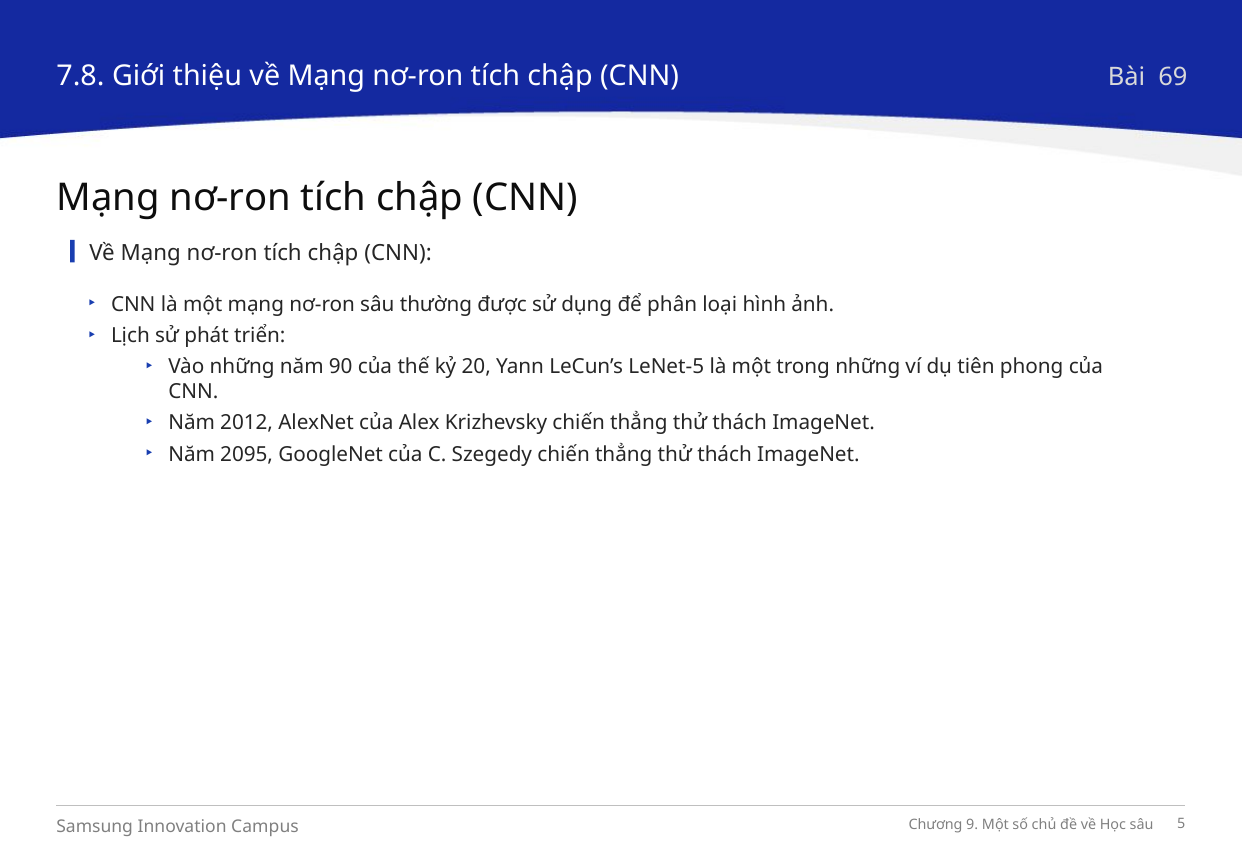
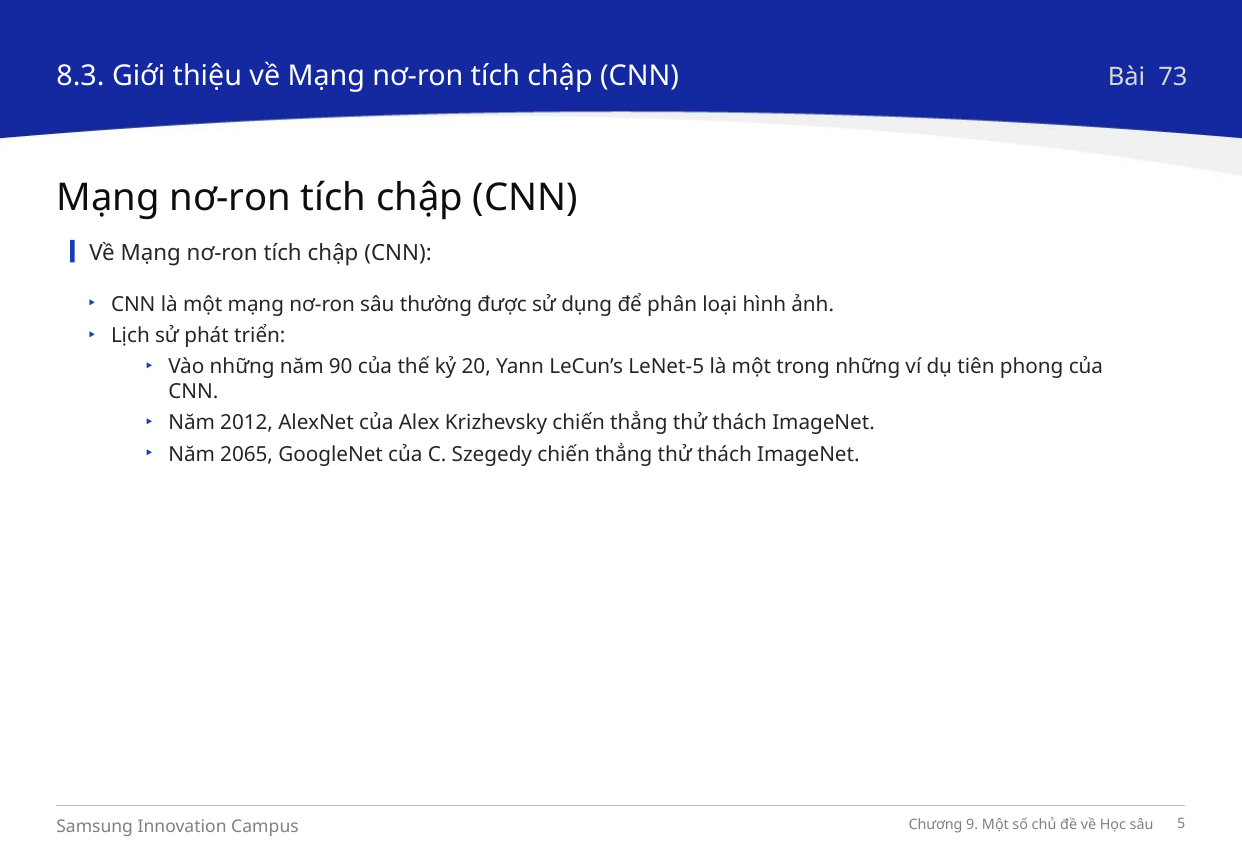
7.8: 7.8 -> 8.3
69: 69 -> 73
2095: 2095 -> 2065
